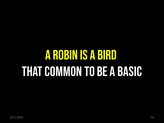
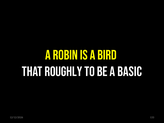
COMMON: COMMON -> ROUGHLY
